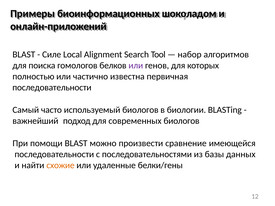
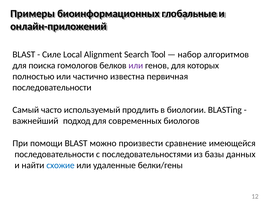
шоколадом: шоколадом -> глобальные
используемый биологов: биологов -> продлить
схожие colour: orange -> blue
